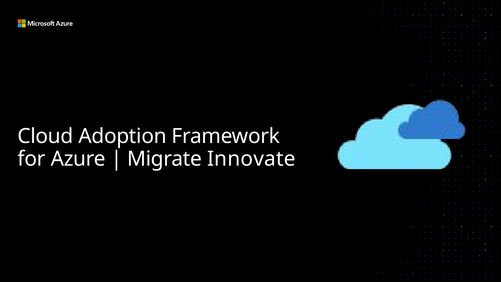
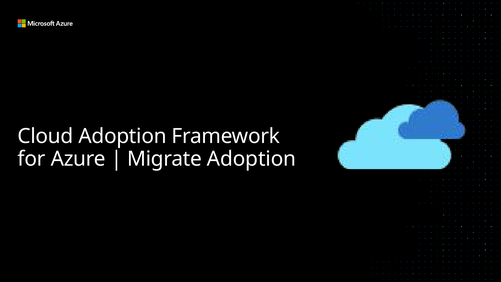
Migrate Innovate: Innovate -> Adoption
